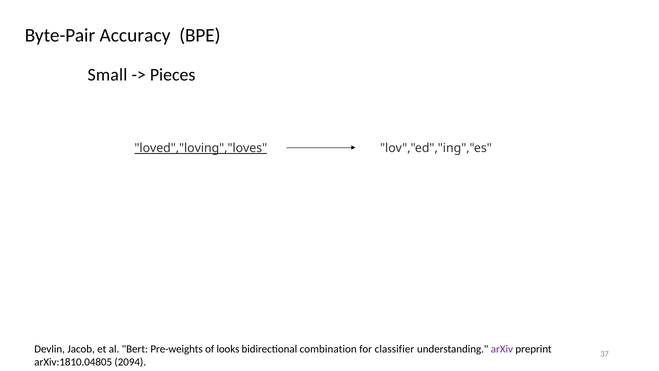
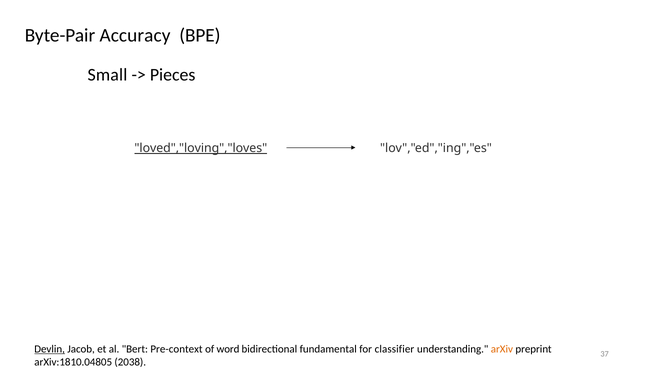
Devlin underline: none -> present
Pre-weights: Pre-weights -> Pre-context
looks: looks -> word
combination: combination -> fundamental
arXiv colour: purple -> orange
2094: 2094 -> 2038
